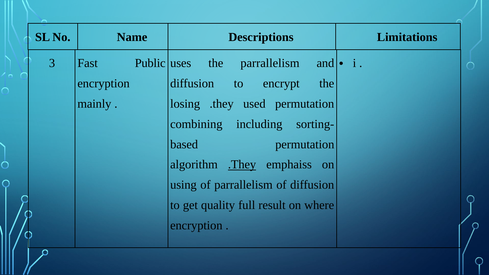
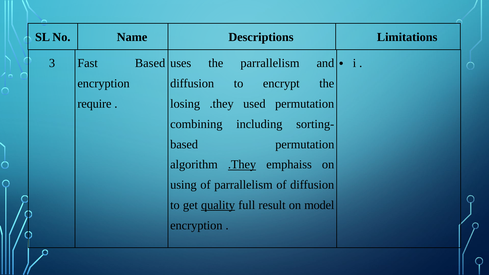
Fast Public: Public -> Based
mainly: mainly -> require
quality underline: none -> present
where: where -> model
